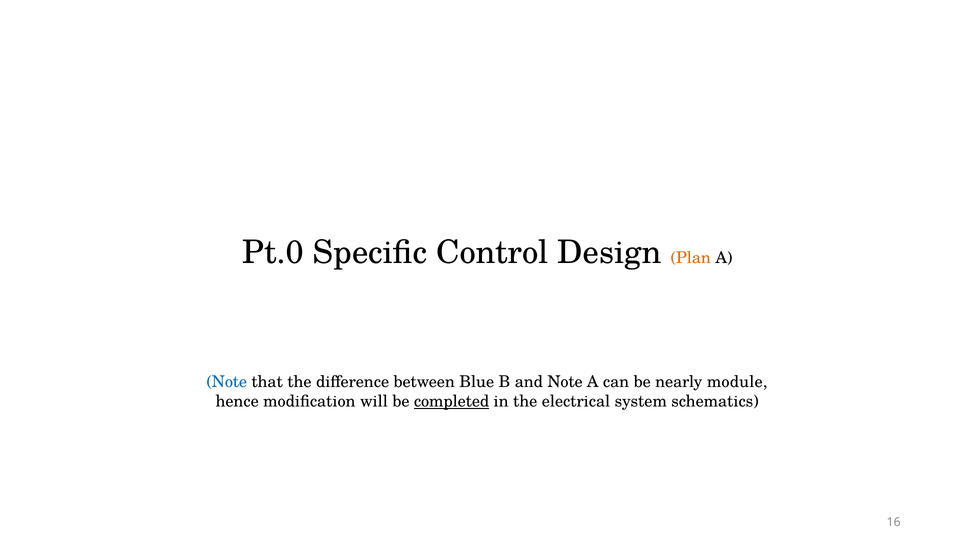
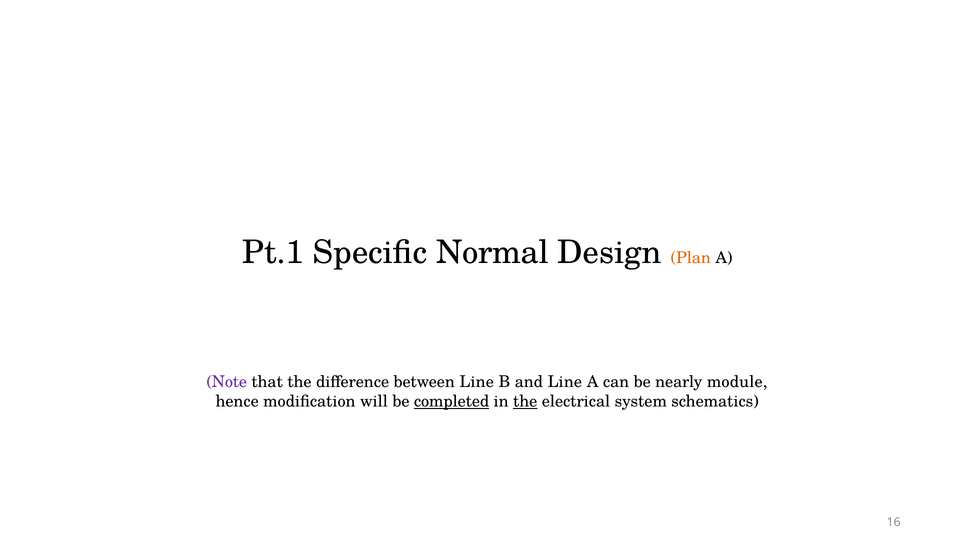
Pt.0: Pt.0 -> Pt.1
Control: Control -> Normal
Note at (227, 382) colour: blue -> purple
between Blue: Blue -> Line
and Note: Note -> Line
the at (525, 402) underline: none -> present
